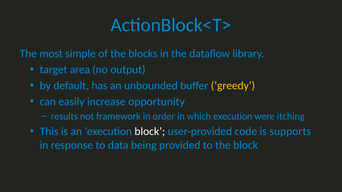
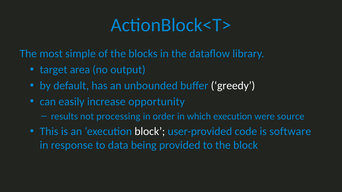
greedy colour: yellow -> white
framework: framework -> processing
itching: itching -> source
supports: supports -> software
